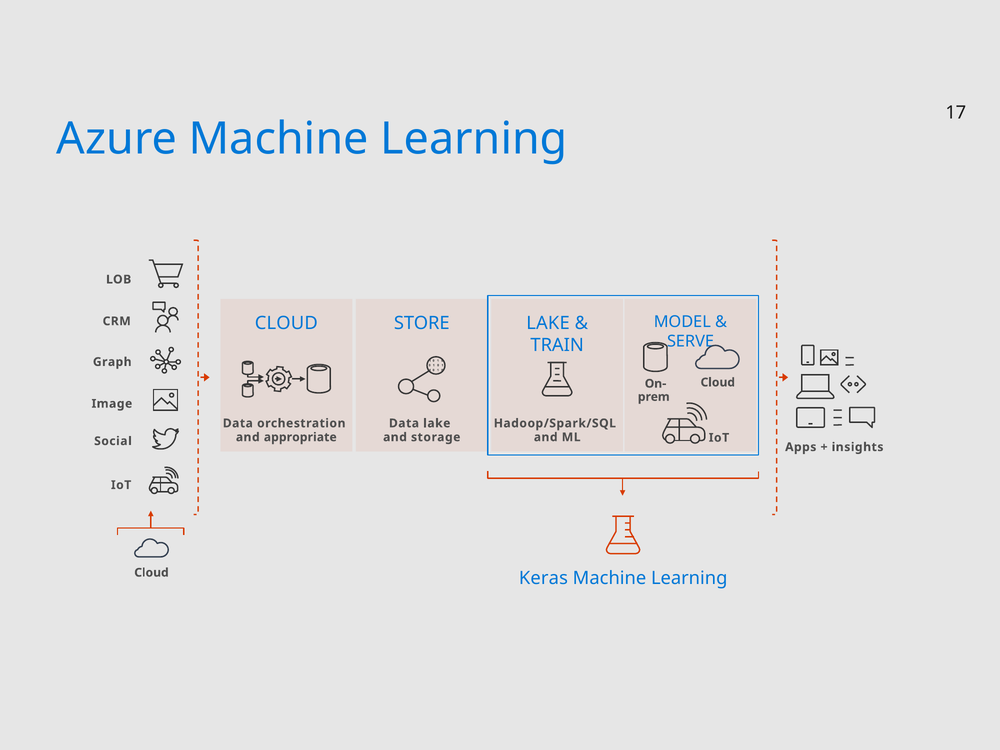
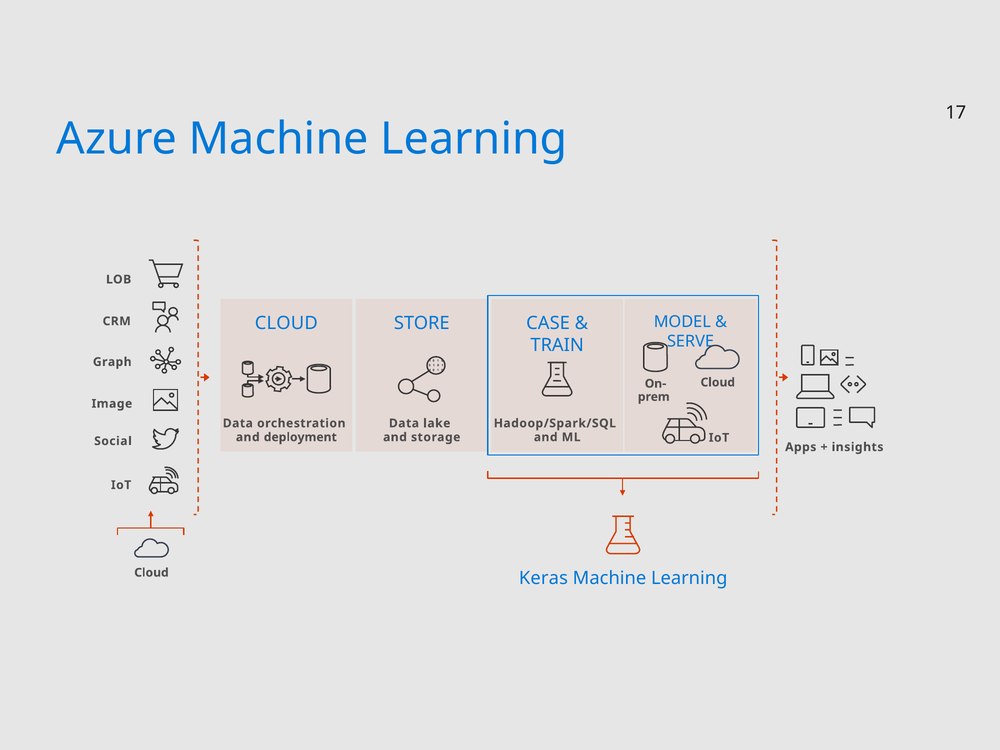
STORE LAKE: LAKE -> CASE
appropriate: appropriate -> deployment
